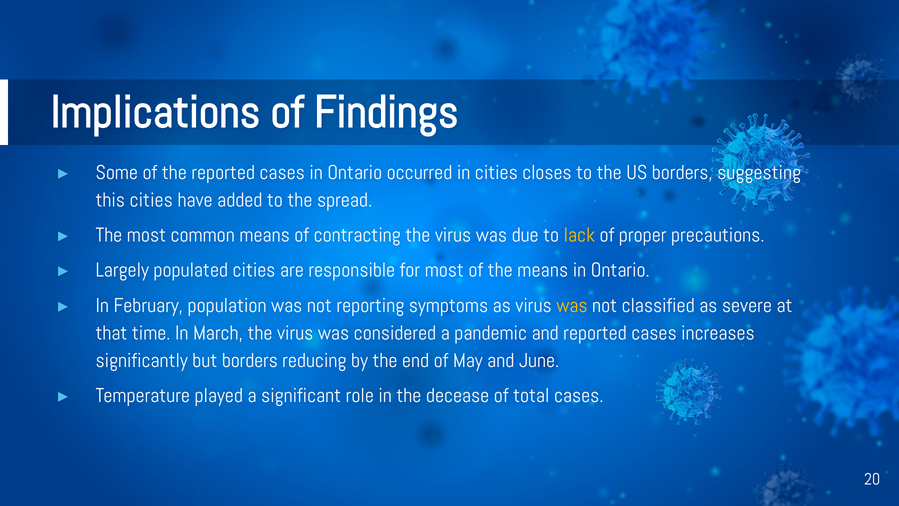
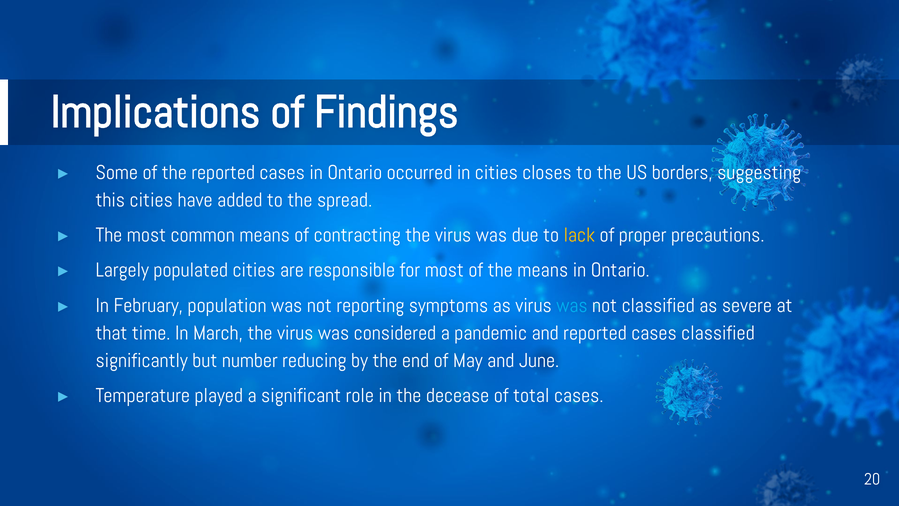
was at (572, 305) colour: yellow -> light blue
cases increases: increases -> classified
but borders: borders -> number
